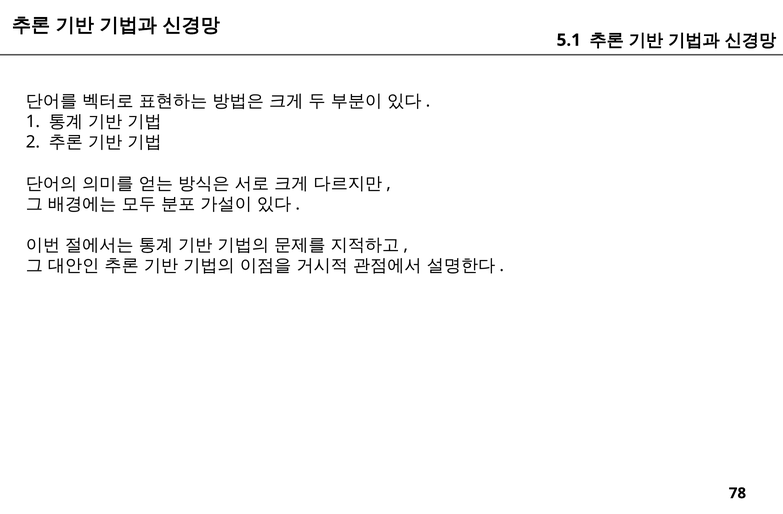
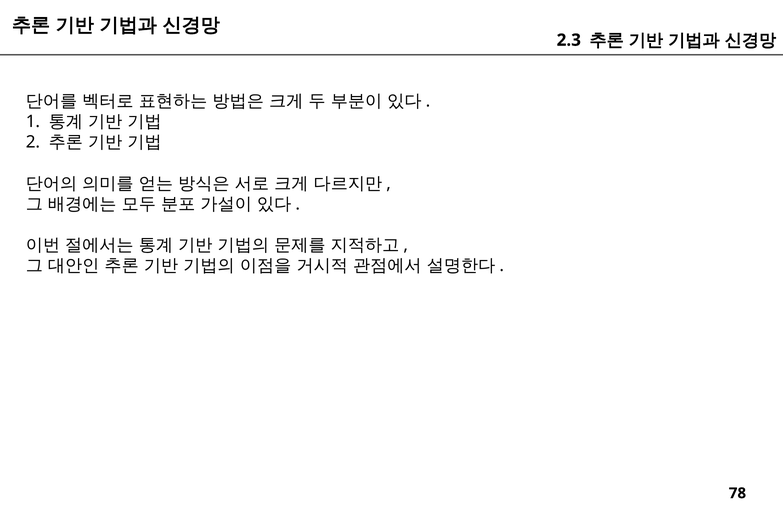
5.1: 5.1 -> 2.3
